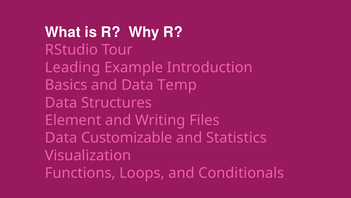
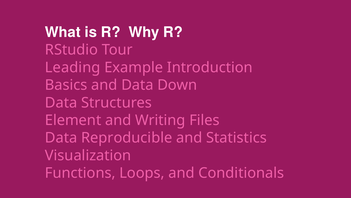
Temp: Temp -> Down
Customizable: Customizable -> Reproducible
